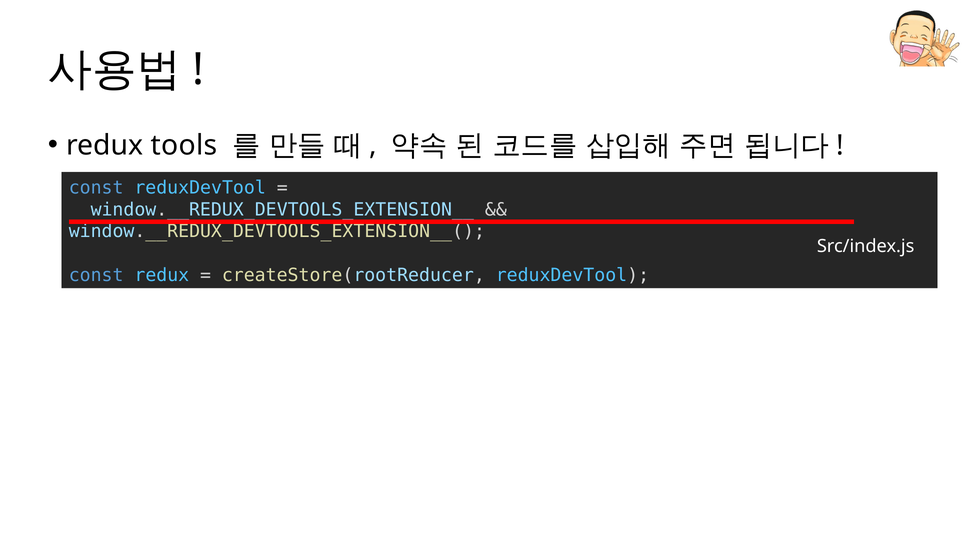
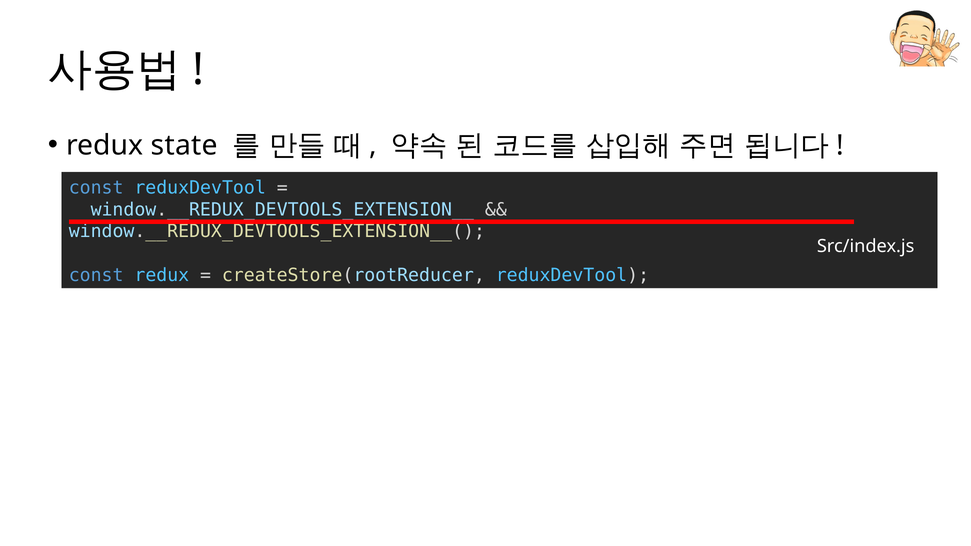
tools: tools -> state
